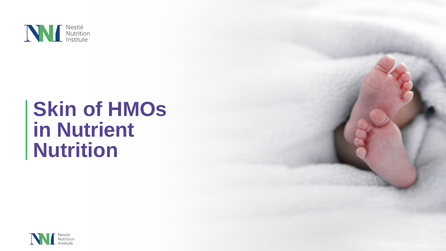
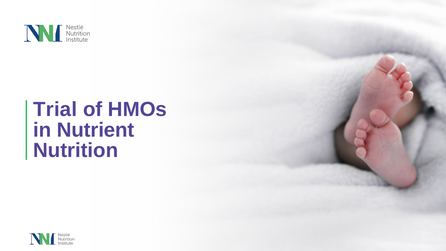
Skin: Skin -> Trial
